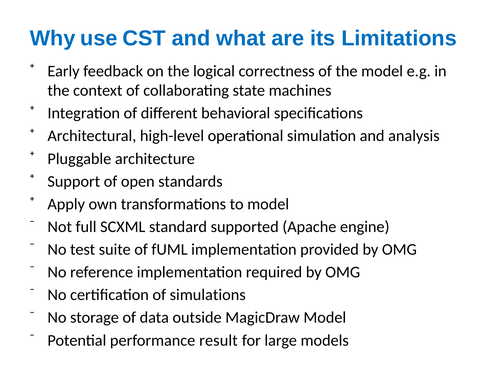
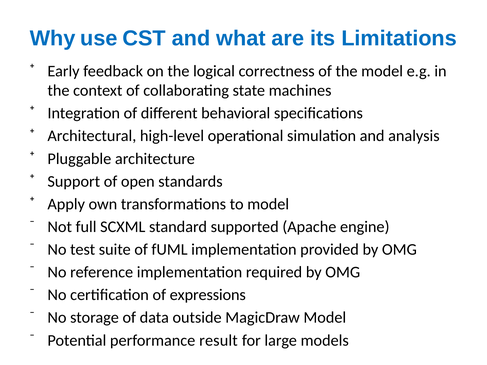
simulations: simulations -> expressions
